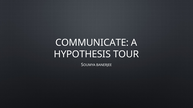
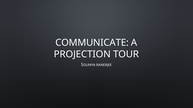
HYPOTHESIS: HYPOTHESIS -> PROJECTION
